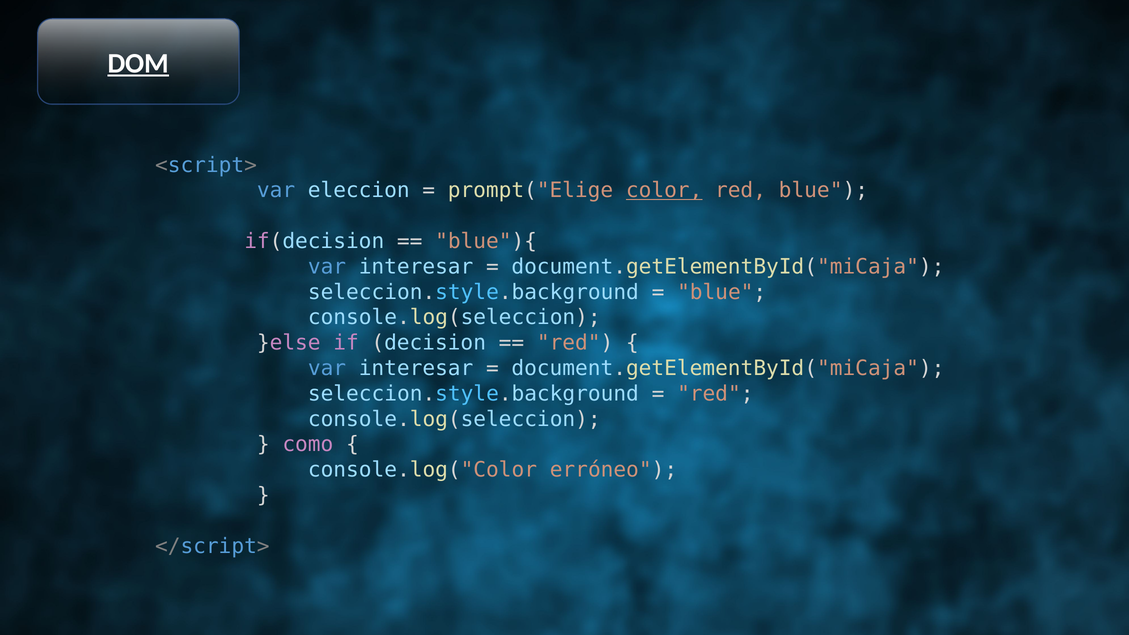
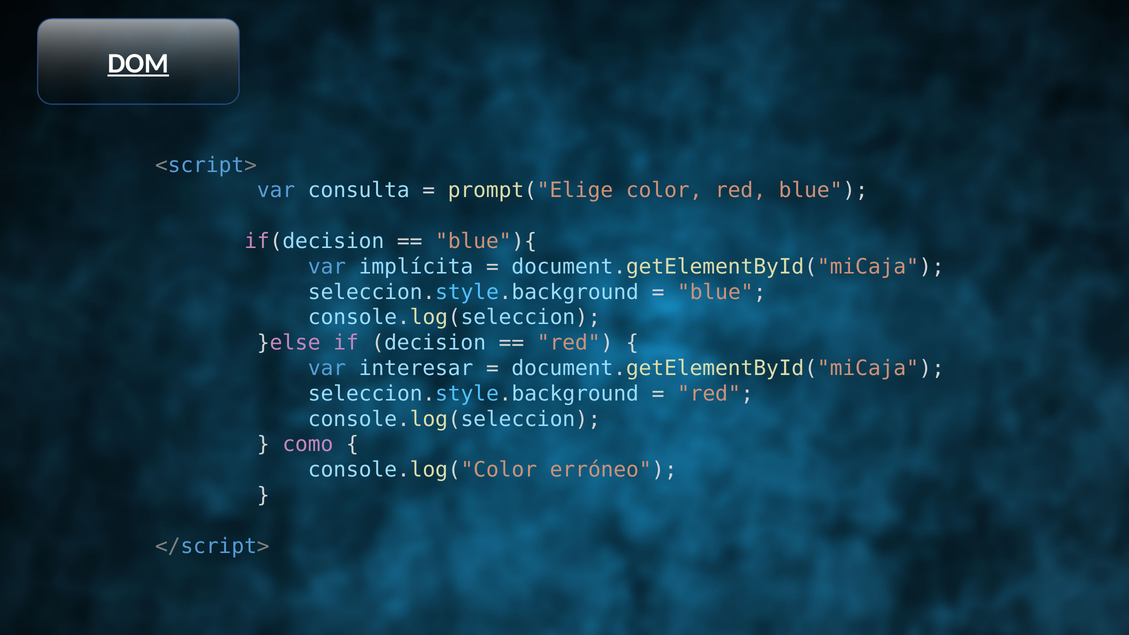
eleccion: eleccion -> consulta
color underline: present -> none
interesar at (416, 267): interesar -> implícita
